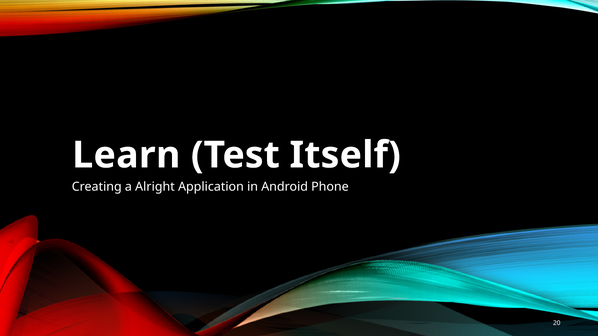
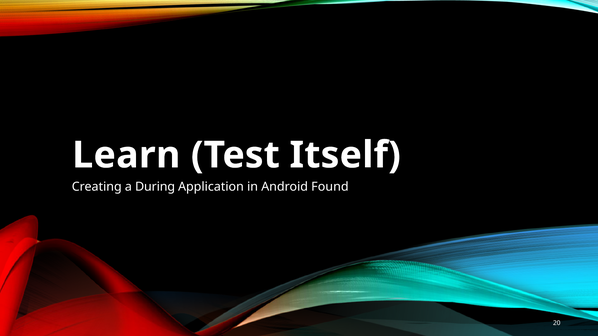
Alright: Alright -> During
Phone: Phone -> Found
